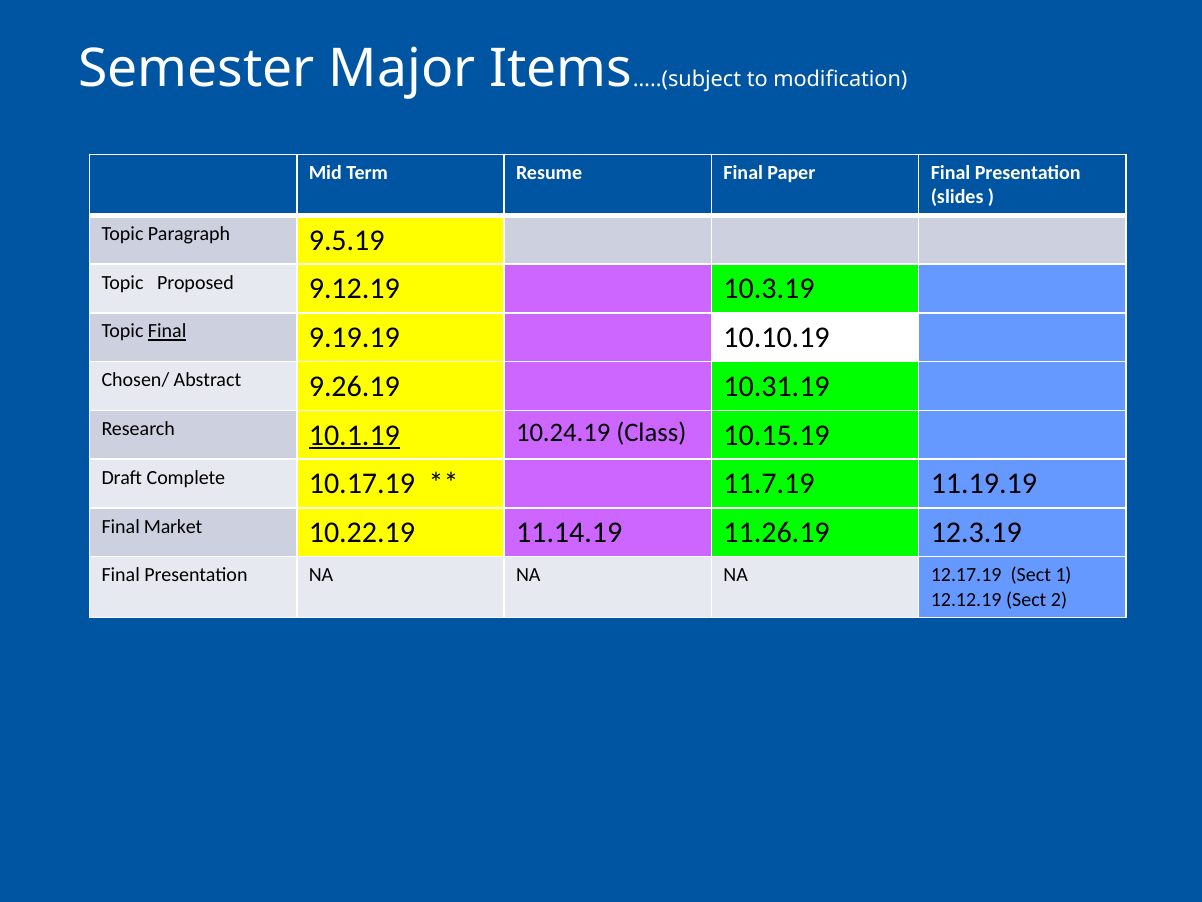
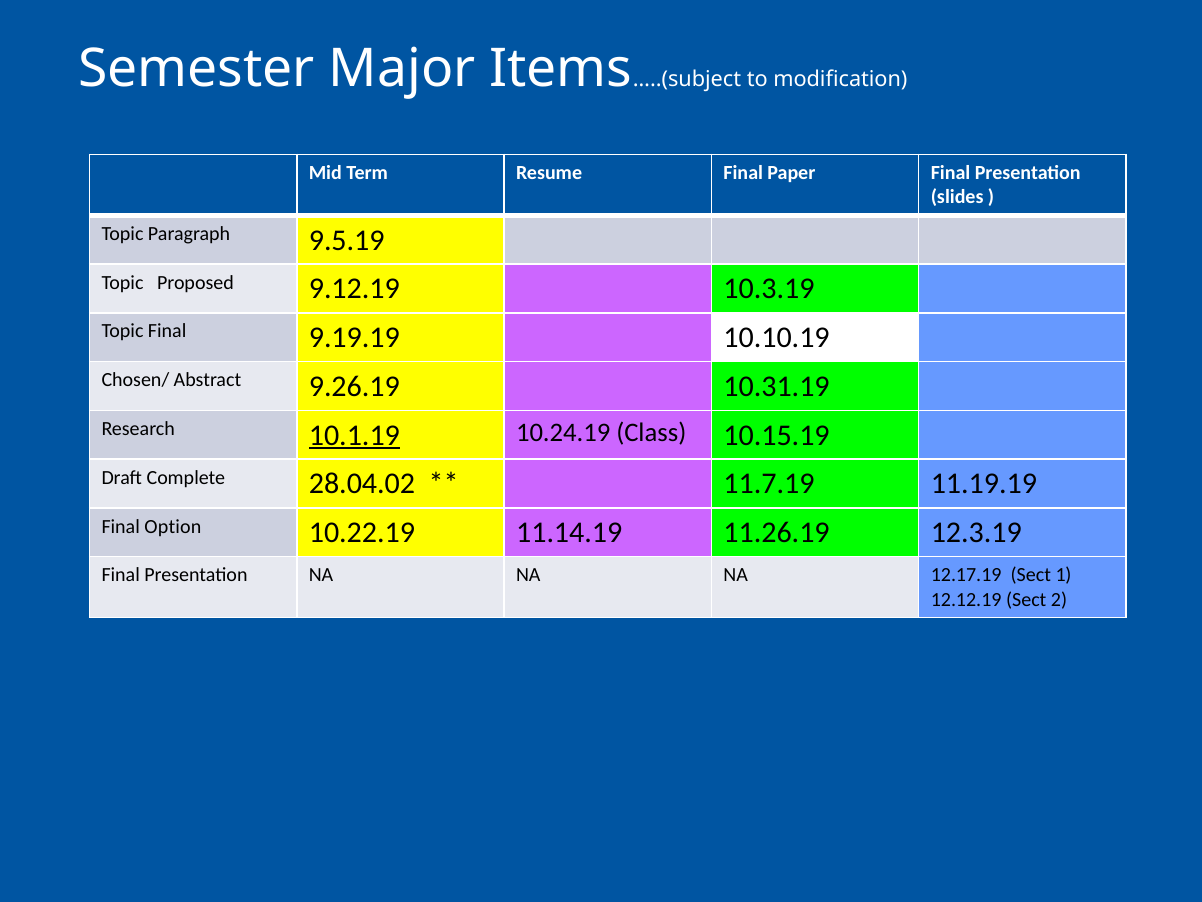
Final at (167, 331) underline: present -> none
10.17.19: 10.17.19 -> 28.04.02
Market: Market -> Option
